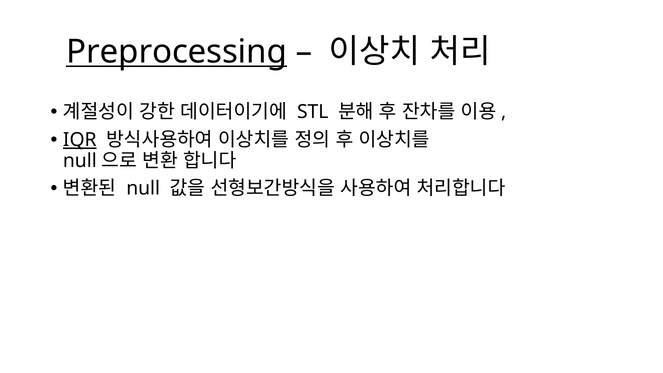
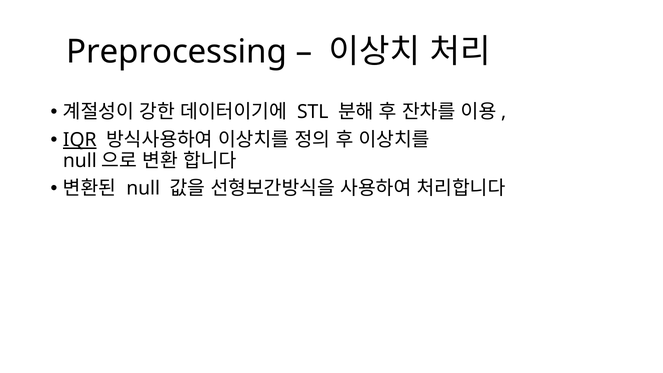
Preprocessing underline: present -> none
